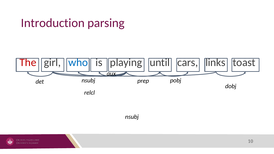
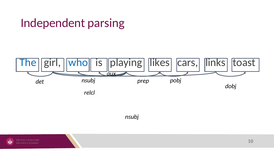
Introduction: Introduction -> Independent
The colour: red -> blue
until: until -> likes
